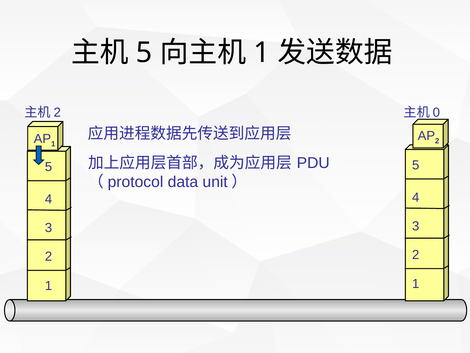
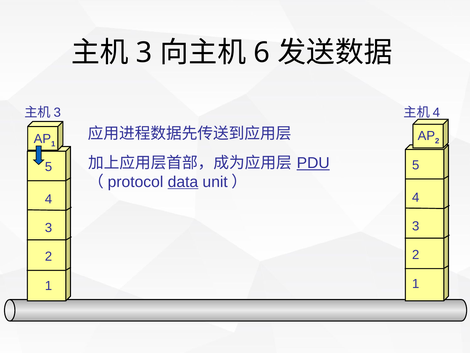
5 at (144, 53): 5 -> 3
1 at (262, 53): 1 -> 6
2 at (57, 112): 2 -> 3
0 at (436, 112): 0 -> 4
PDU underline: none -> present
data underline: none -> present
